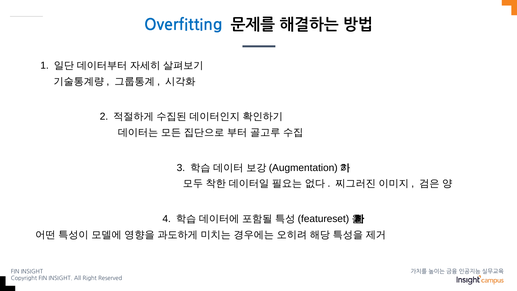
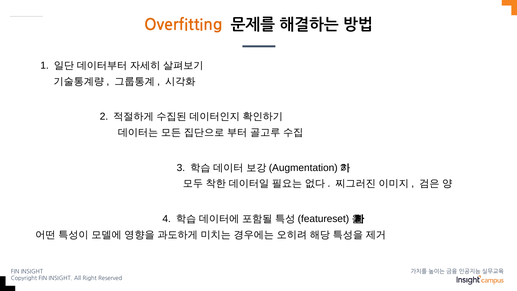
Overfitting colour: blue -> orange
